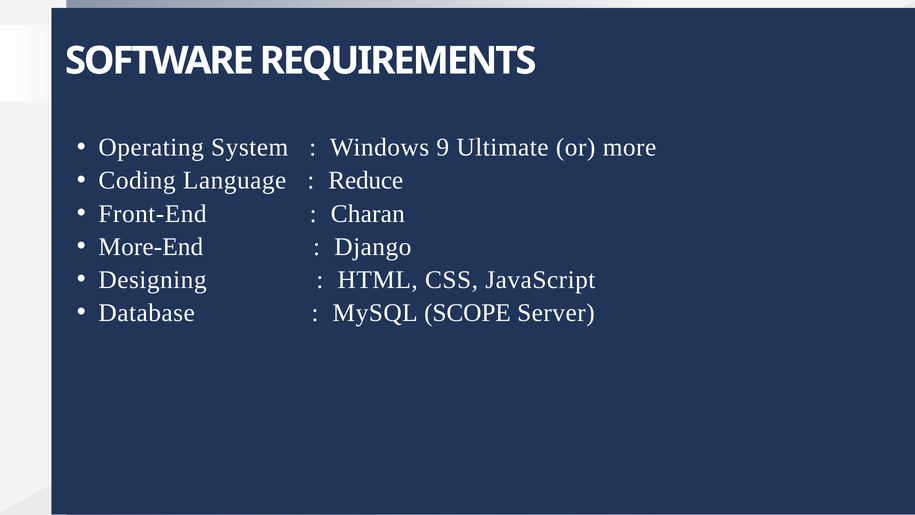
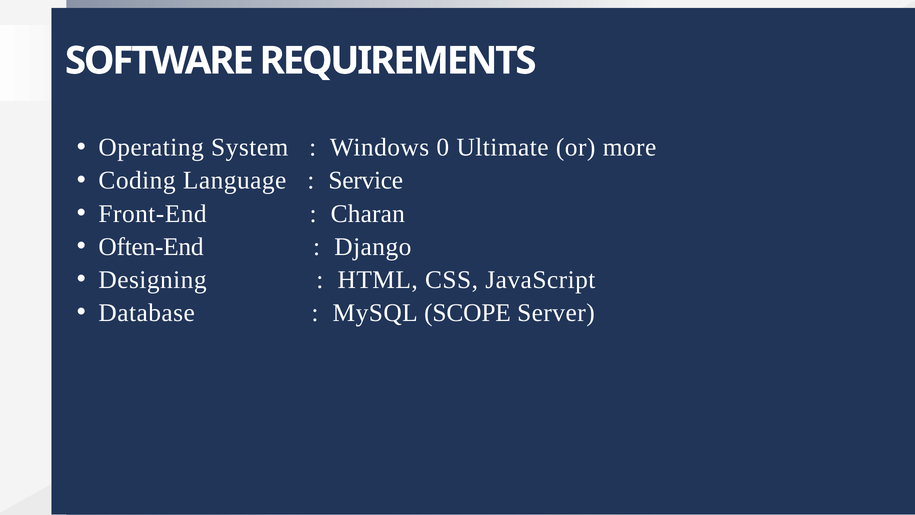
9: 9 -> 0
Reduce: Reduce -> Service
More-End: More-End -> Often-End
